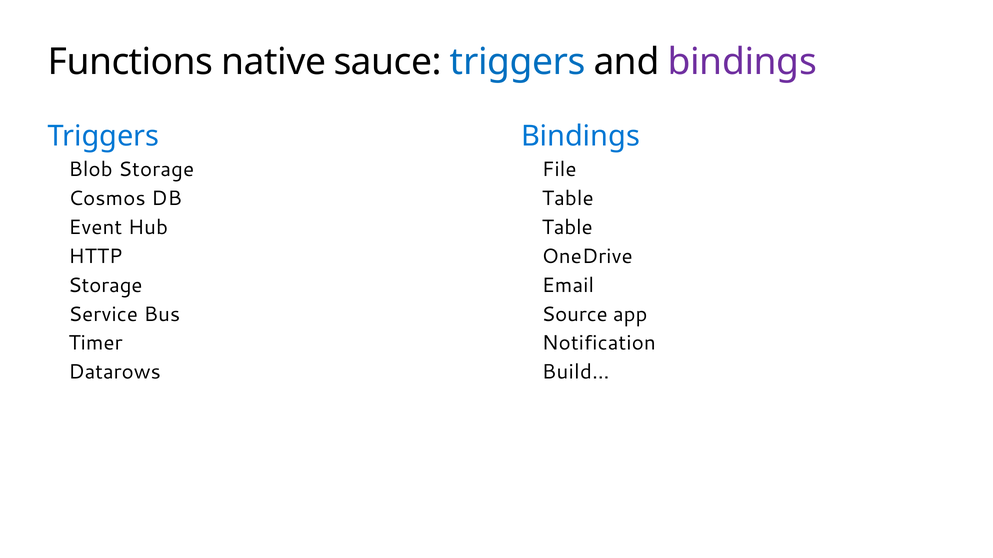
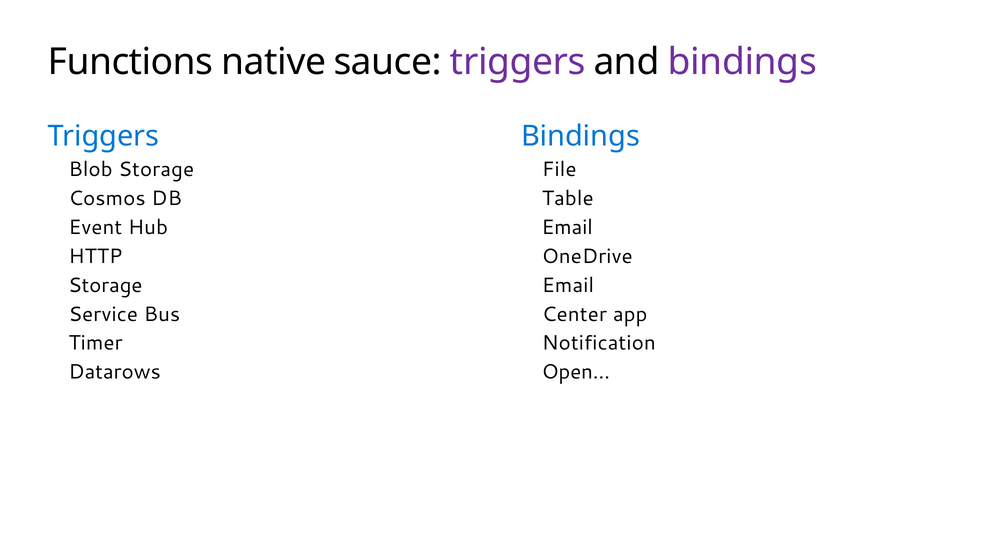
triggers at (518, 62) colour: blue -> purple
Table at (567, 228): Table -> Email
Source: Source -> Center
Build…: Build… -> Open…
